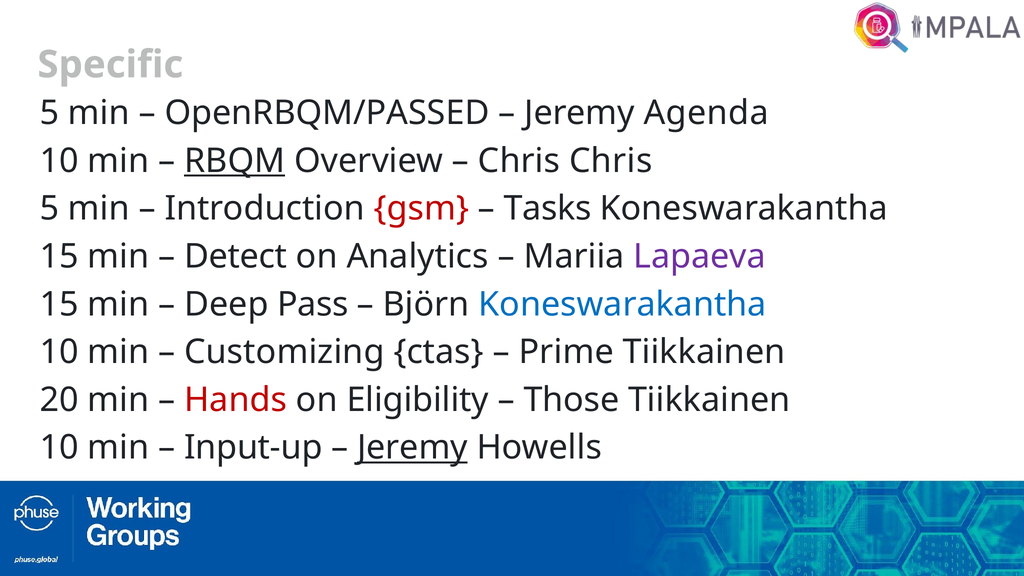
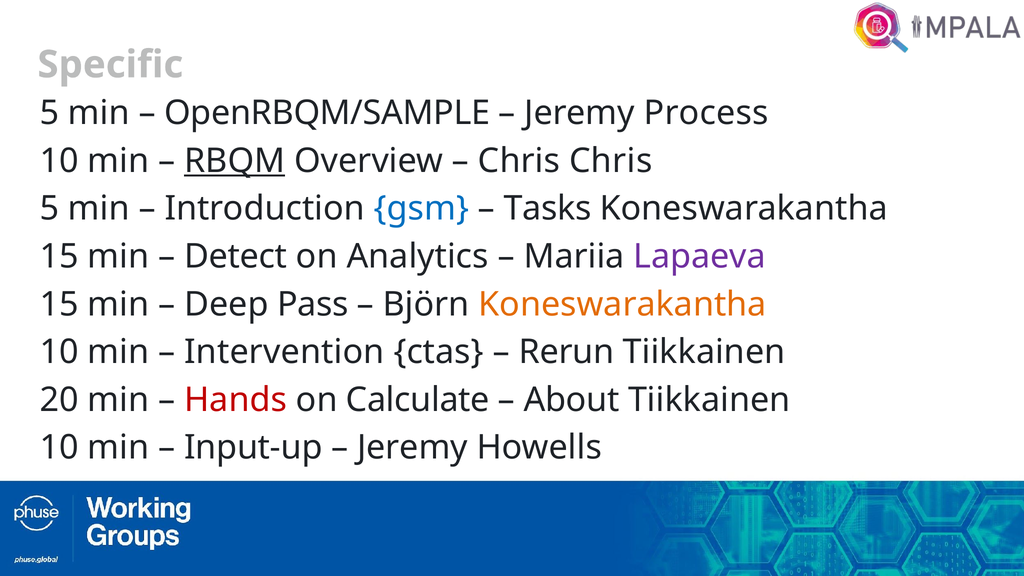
OpenRBQM/PASSED: OpenRBQM/PASSED -> OpenRBQM/SAMPLE
Agenda: Agenda -> Process
gsm colour: red -> blue
Koneswarakantha at (622, 304) colour: blue -> orange
Customizing: Customizing -> Intervention
Prime: Prime -> Rerun
Eligibility: Eligibility -> Calculate
Those: Those -> About
Jeremy at (412, 448) underline: present -> none
